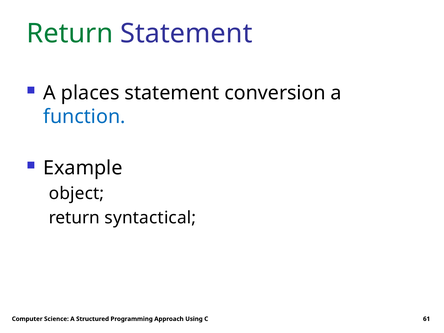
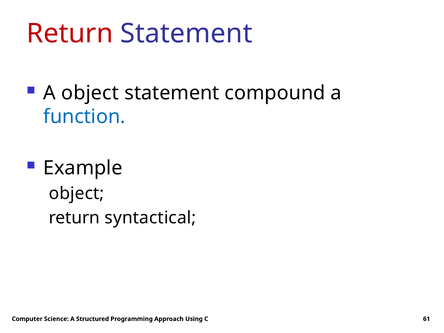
Return at (70, 34) colour: green -> red
A places: places -> object
conversion: conversion -> compound
